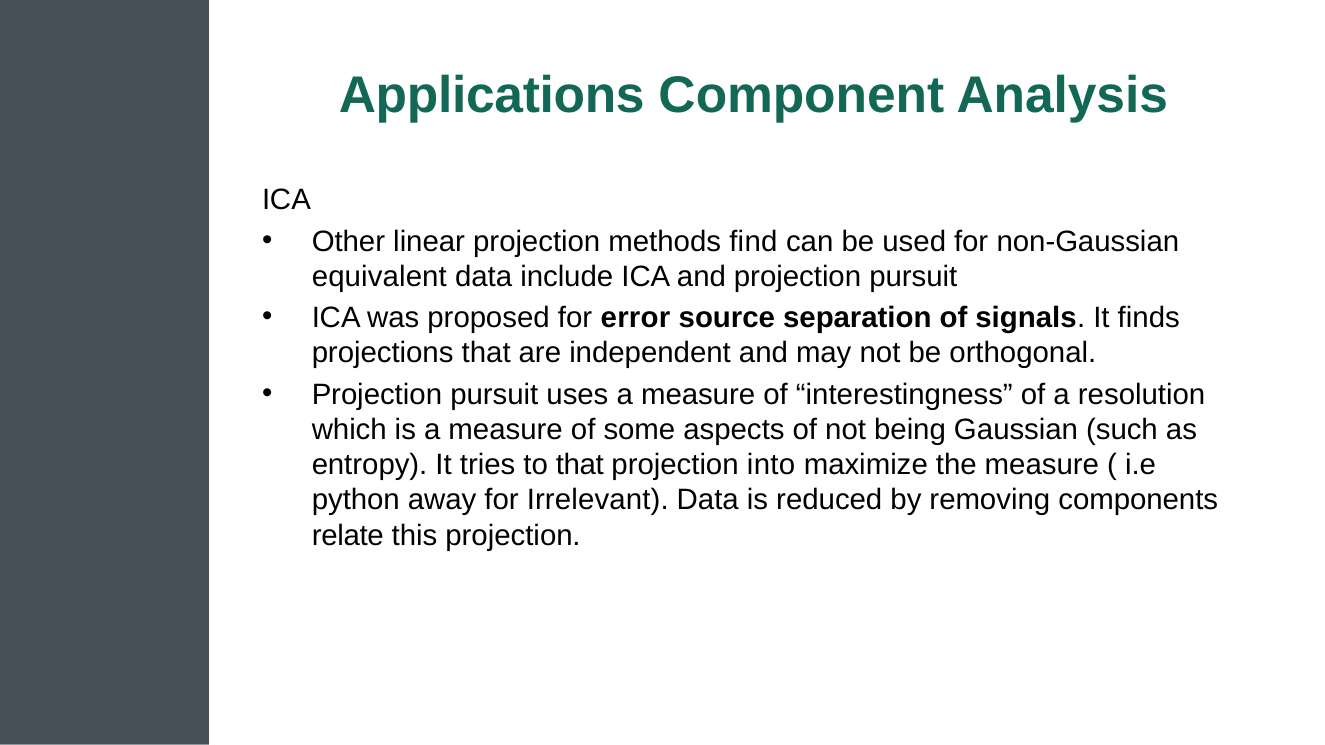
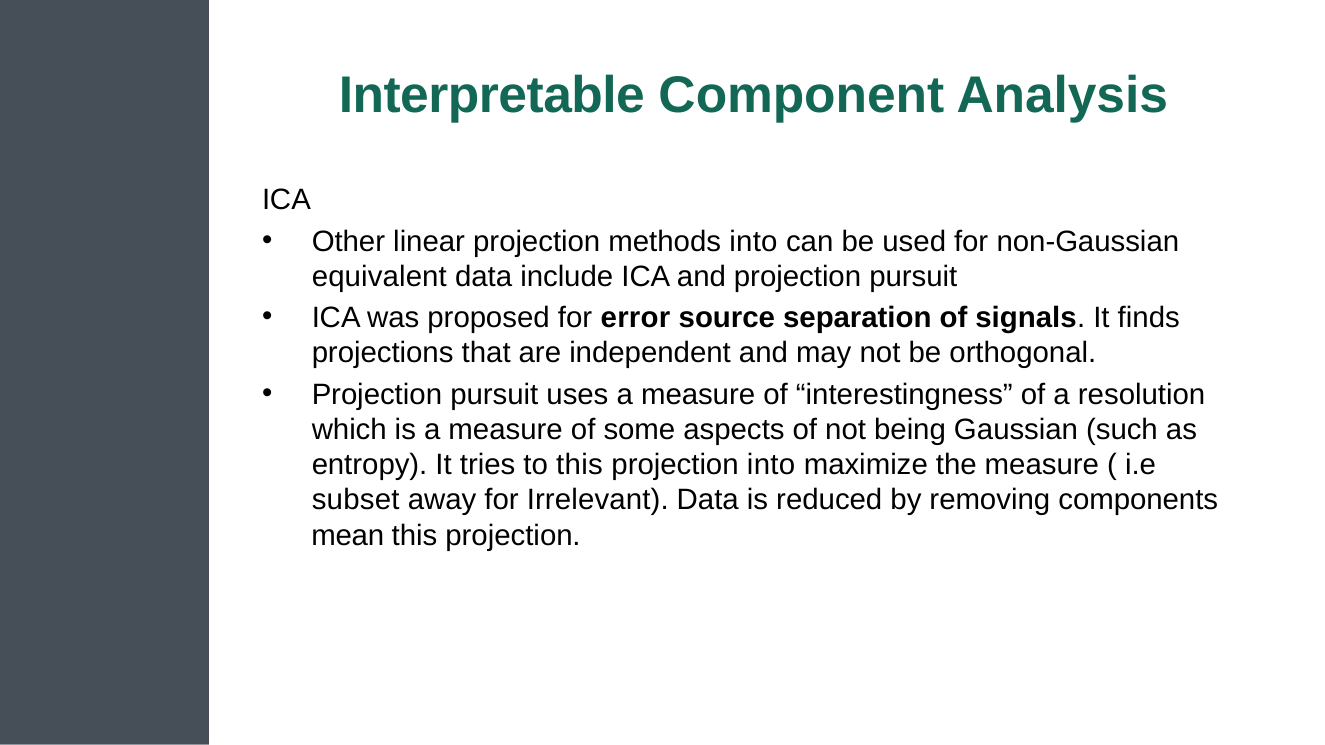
Applications: Applications -> Interpretable
methods find: find -> into
to that: that -> this
python: python -> subset
relate: relate -> mean
